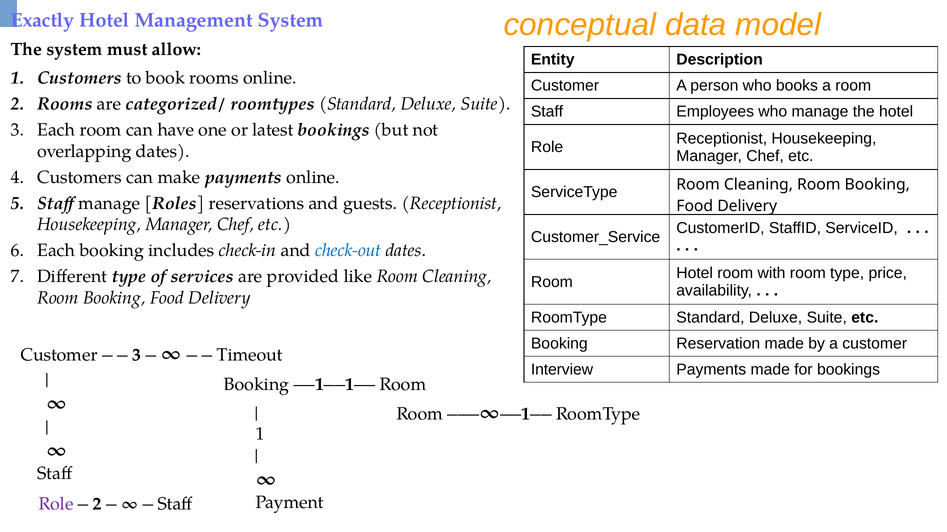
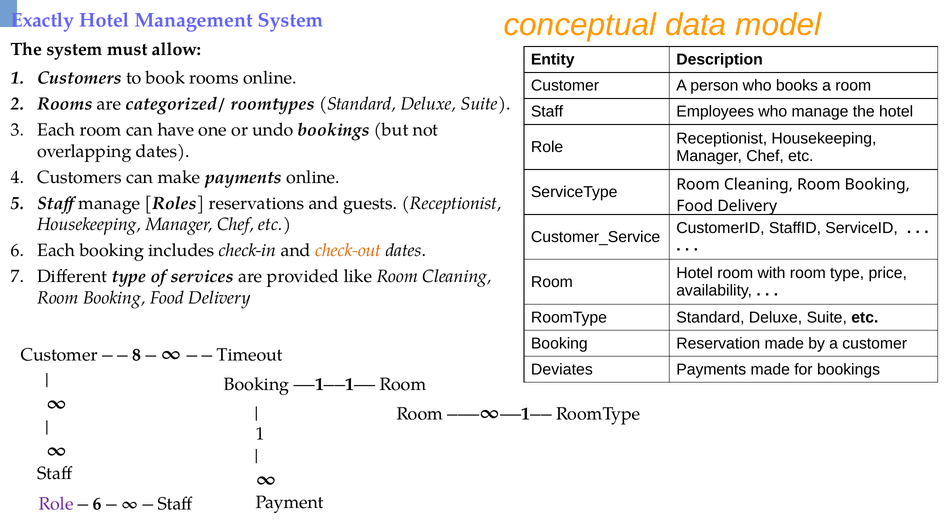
latest: latest -> undo
check-out colour: blue -> orange
3 at (137, 356): 3 -> 8
Interview: Interview -> Deviates
2 at (97, 505): 2 -> 6
